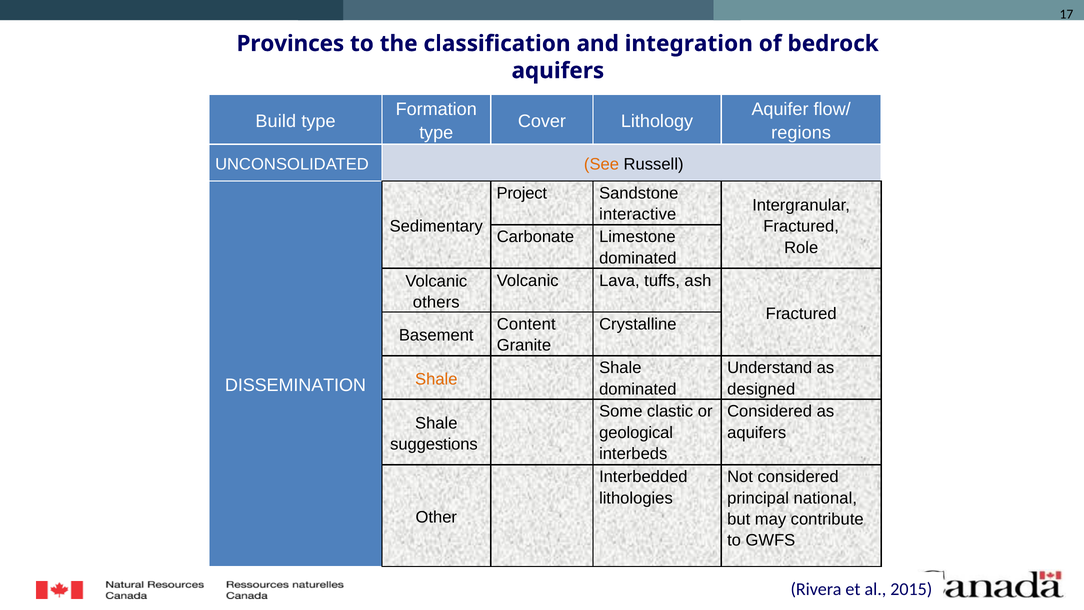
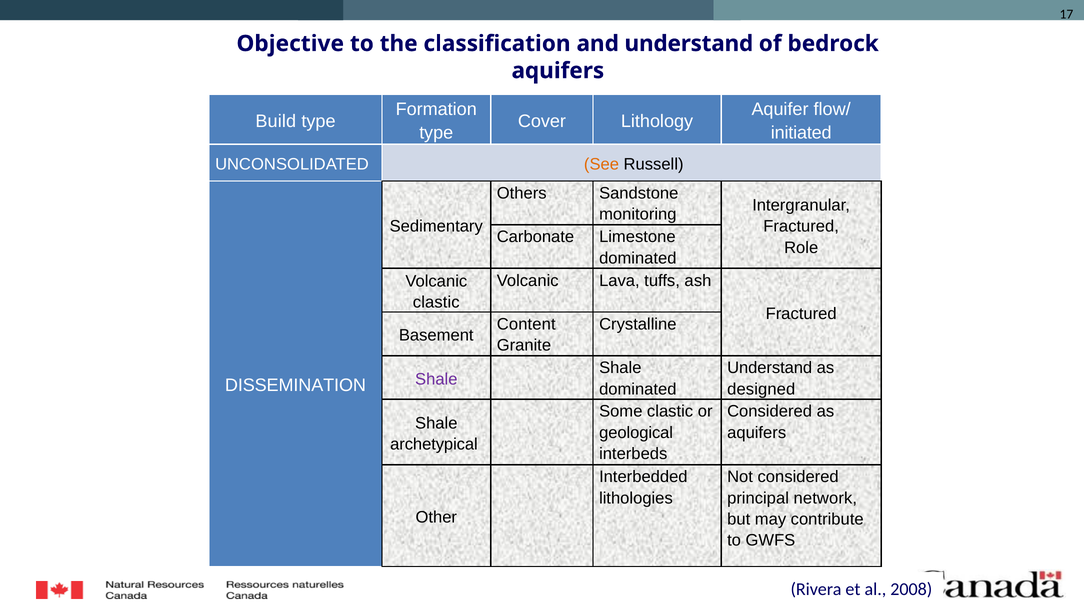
Provinces: Provinces -> Objective
and integration: integration -> understand
regions: regions -> initiated
Project: Project -> Others
interactive: interactive -> monitoring
others at (436, 302): others -> clastic
Shale at (436, 379) colour: orange -> purple
suggestions: suggestions -> archetypical
national: national -> network
2015: 2015 -> 2008
